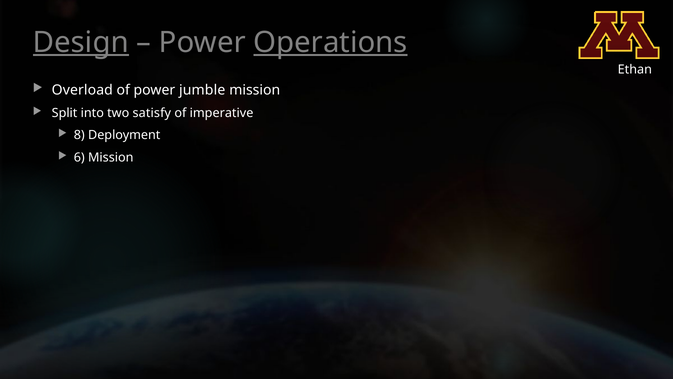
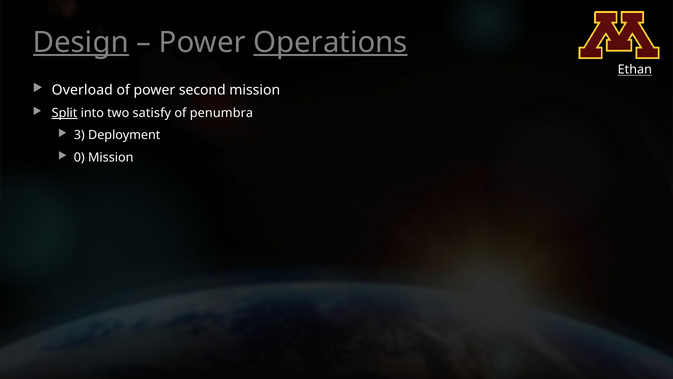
Ethan underline: none -> present
jumble: jumble -> second
Split underline: none -> present
imperative: imperative -> penumbra
8: 8 -> 3
6: 6 -> 0
